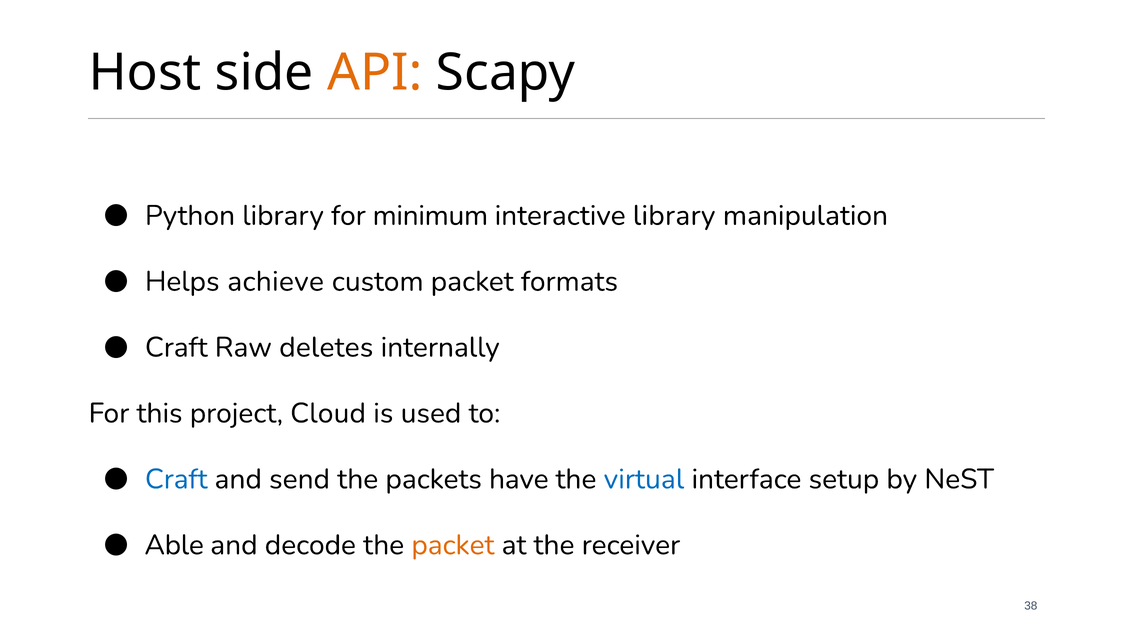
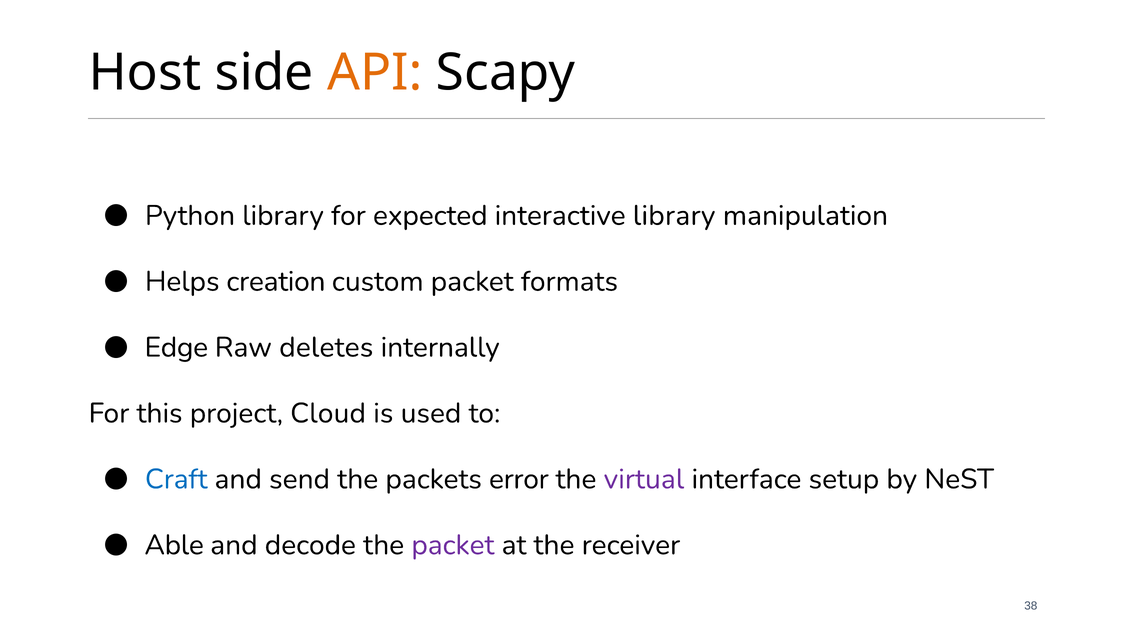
minimum: minimum -> expected
achieve: achieve -> creation
Craft at (176, 347): Craft -> Edge
have: have -> error
virtual colour: blue -> purple
packet at (453, 545) colour: orange -> purple
